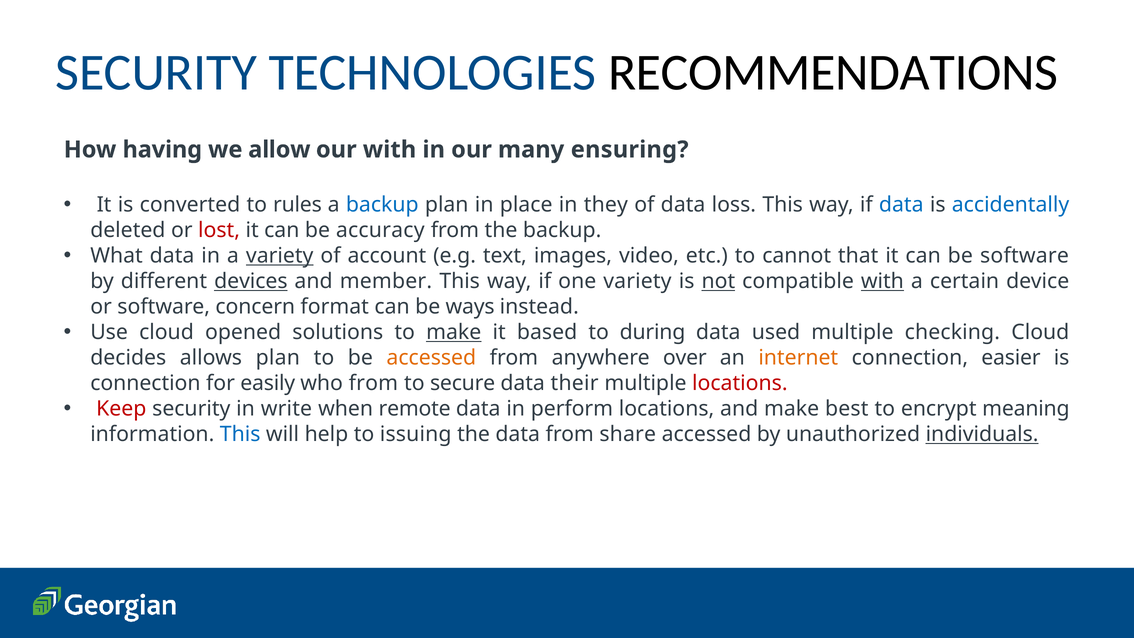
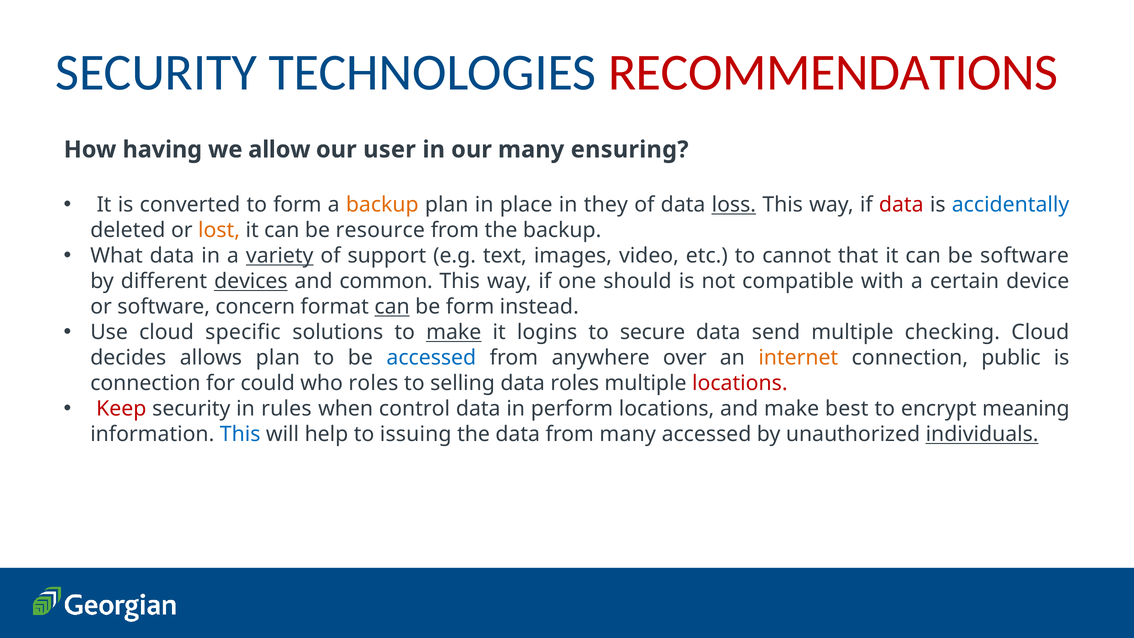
RECOMMENDATIONS colour: black -> red
our with: with -> user
to rules: rules -> form
backup at (382, 205) colour: blue -> orange
loss underline: none -> present
data at (901, 205) colour: blue -> red
lost colour: red -> orange
accuracy: accuracy -> resource
account: account -> support
member: member -> common
one variety: variety -> should
not underline: present -> none
with at (882, 281) underline: present -> none
can at (392, 307) underline: none -> present
be ways: ways -> form
opened: opened -> specific
based: based -> logins
during: during -> secure
used: used -> send
accessed at (431, 358) colour: orange -> blue
easier: easier -> public
easily: easily -> could
who from: from -> roles
secure: secure -> selling
data their: their -> roles
write: write -> rules
remote: remote -> control
from share: share -> many
